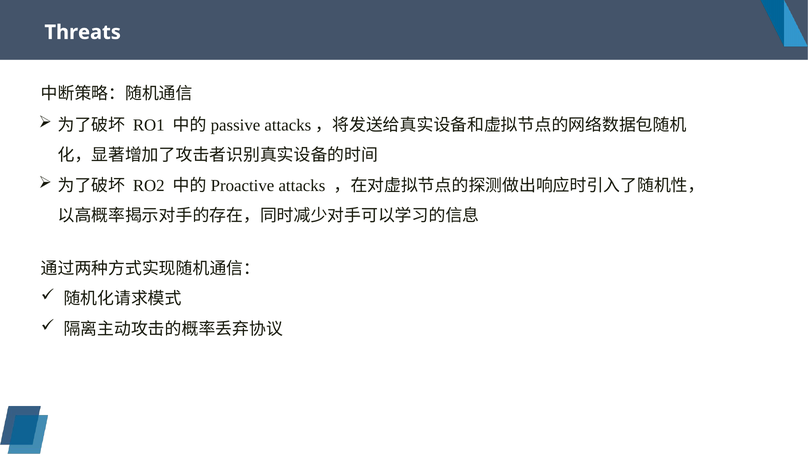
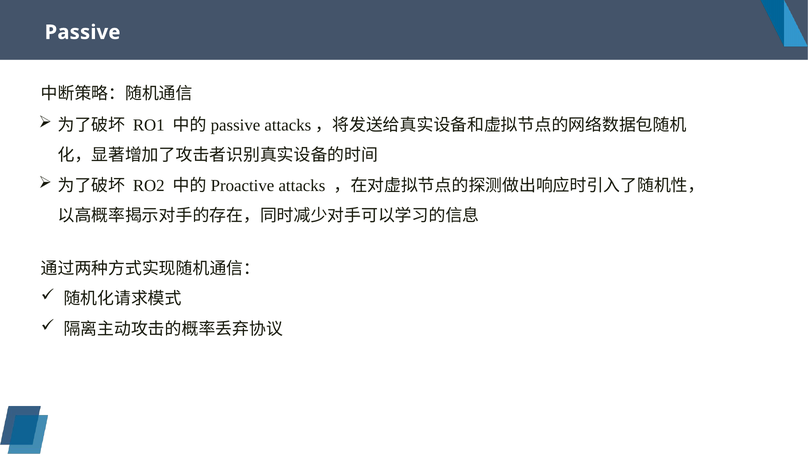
Threats: Threats -> Passive
